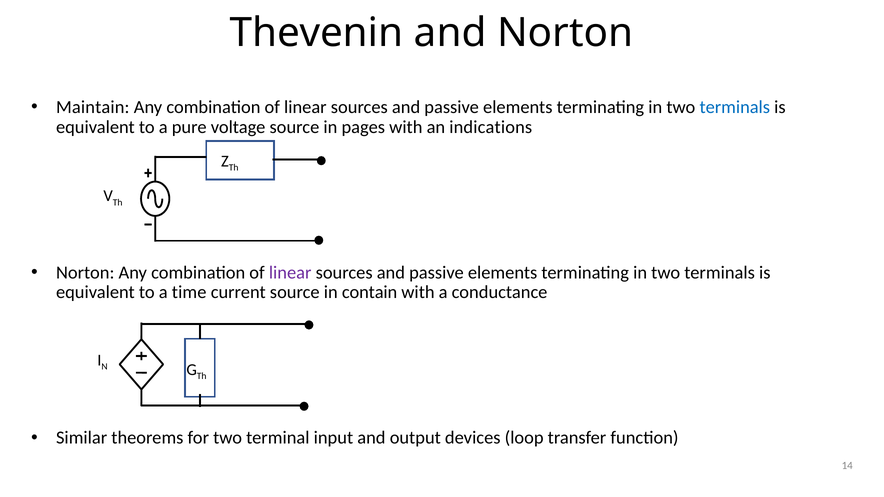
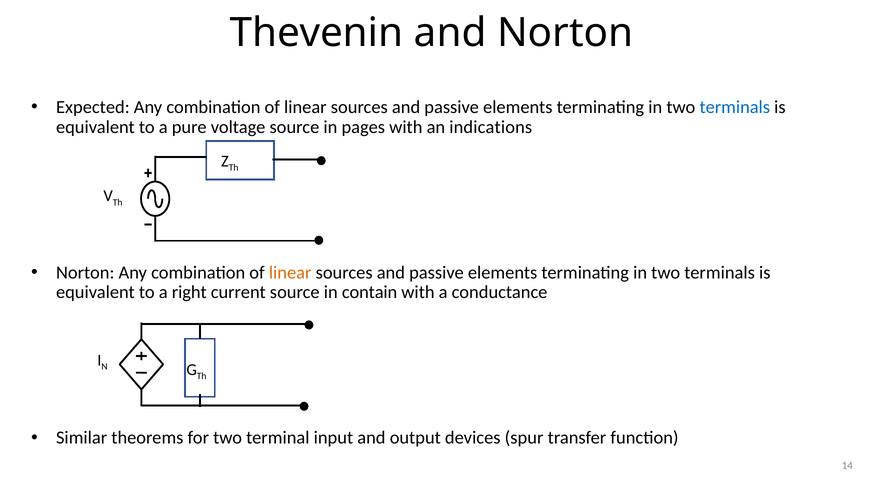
Maintain: Maintain -> Expected
linear at (290, 273) colour: purple -> orange
time: time -> right
loop: loop -> spur
